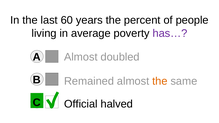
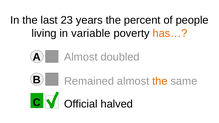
60: 60 -> 23
average: average -> variable
has… colour: purple -> orange
